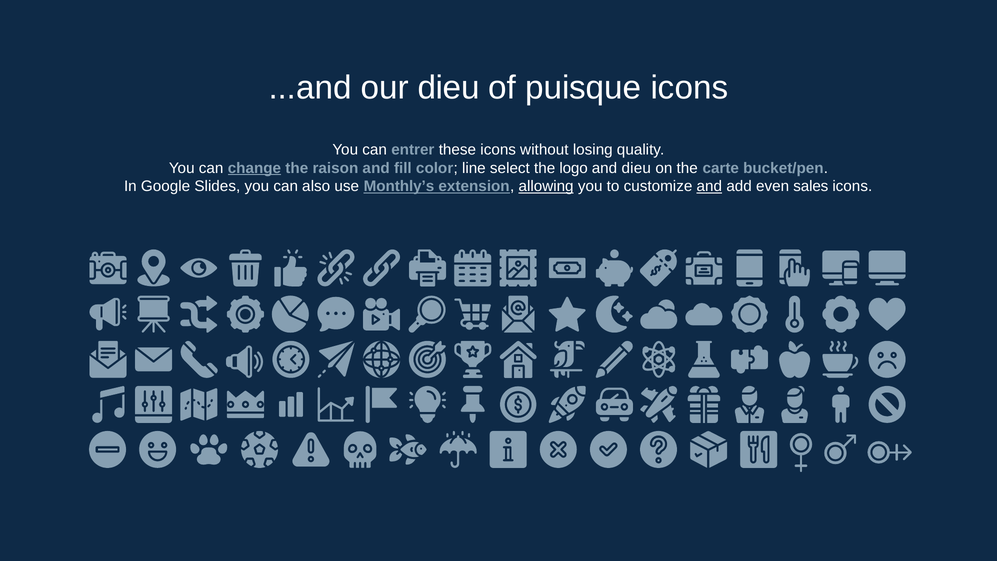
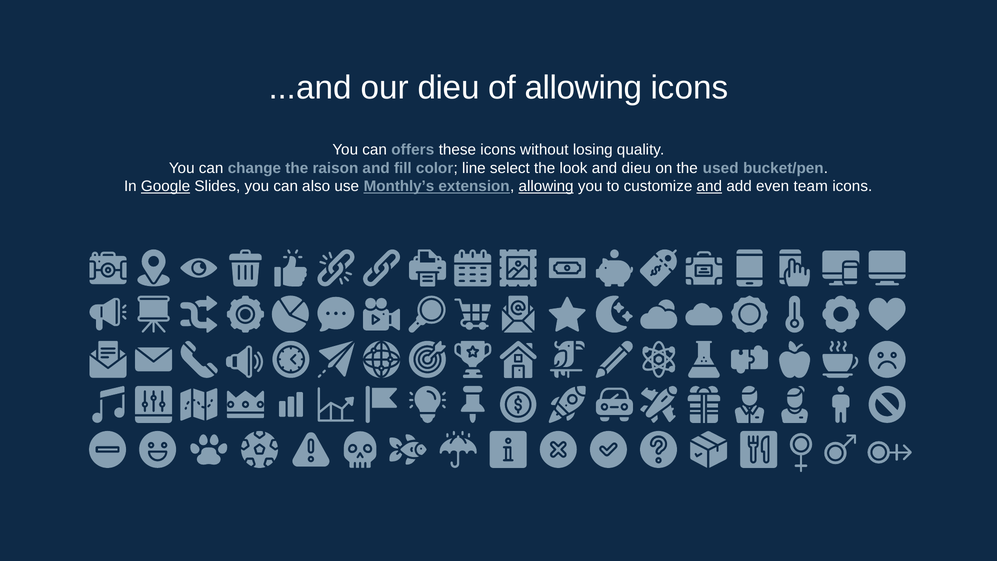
of puisque: puisque -> allowing
entrer: entrer -> offers
change underline: present -> none
logo: logo -> look
carte: carte -> used
Google underline: none -> present
sales: sales -> team
